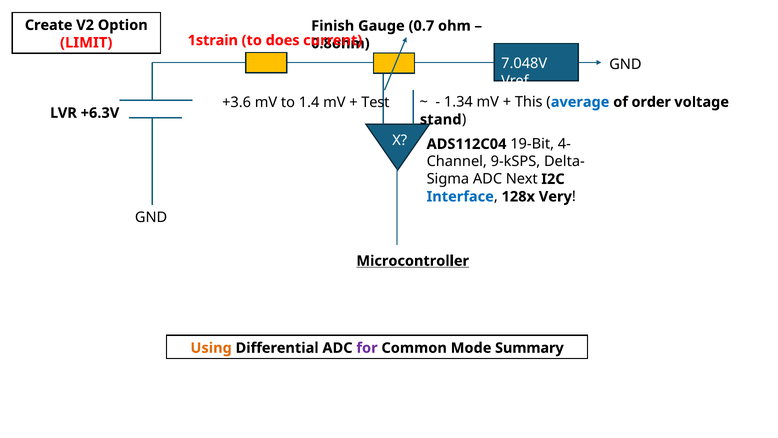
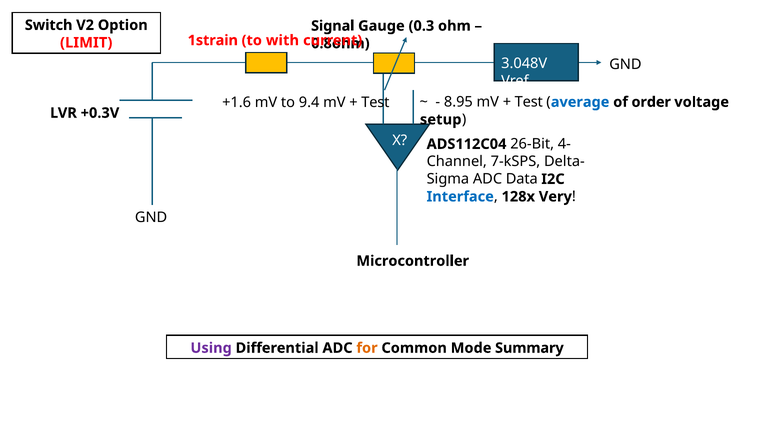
Create: Create -> Switch
Finish: Finish -> Signal
0.7: 0.7 -> 0.3
does: does -> with
7.048V: 7.048V -> 3.048V
+3.6: +3.6 -> +1.6
1.4: 1.4 -> 9.4
1.34: 1.34 -> 8.95
This at (529, 102): This -> Test
+6.3V: +6.3V -> +0.3V
stand: stand -> setup
19-Bit: 19-Bit -> 26-Bit
9-kSPS: 9-kSPS -> 7-kSPS
Next: Next -> Data
Microcontroller underline: present -> none
Using colour: orange -> purple
for colour: purple -> orange
